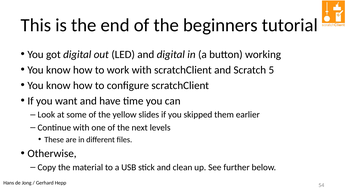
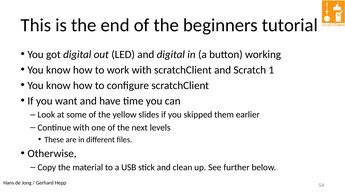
5: 5 -> 1
